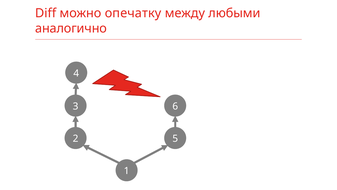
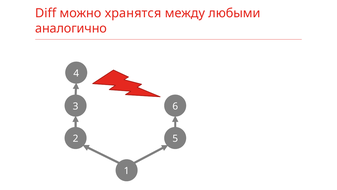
опечатку: опечатку -> хранятся
